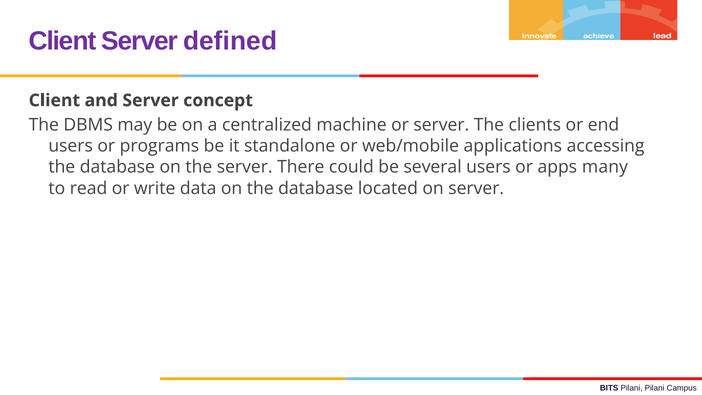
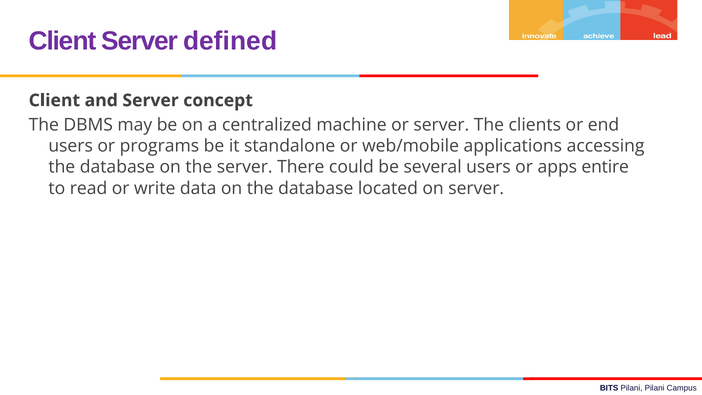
many: many -> entire
